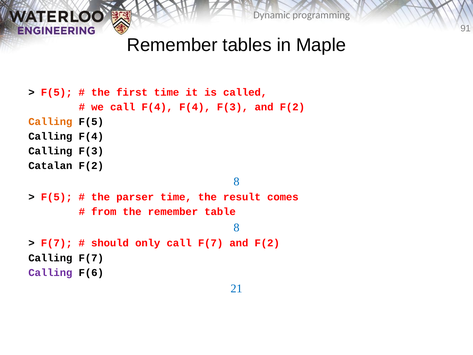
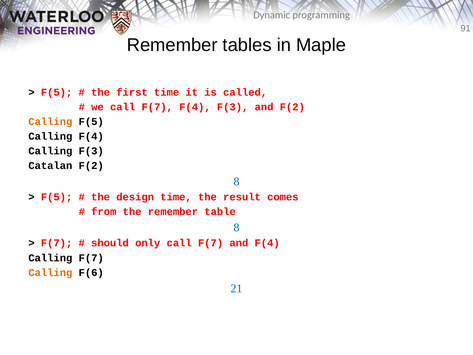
we call F(4: F(4 -> F(7
parser: parser -> design
F(7 and F(2: F(2 -> F(4
Calling at (50, 272) colour: purple -> orange
